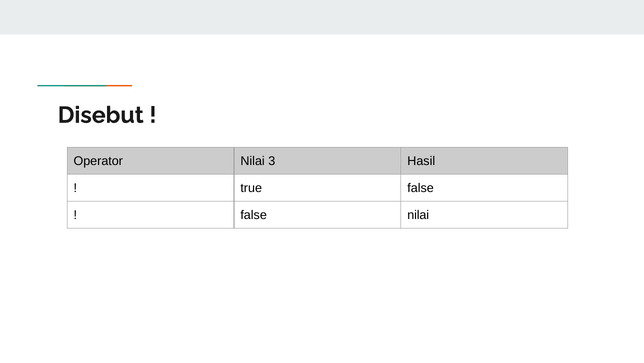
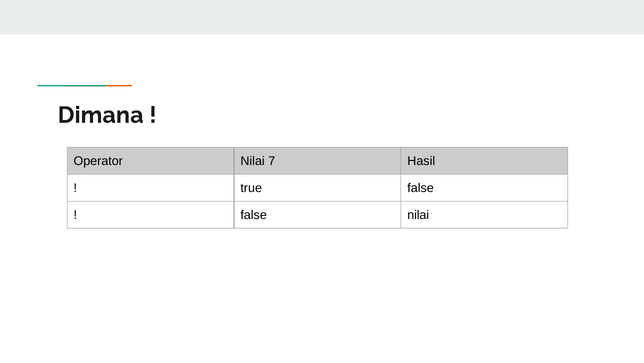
Disebut: Disebut -> Dimana
3: 3 -> 7
